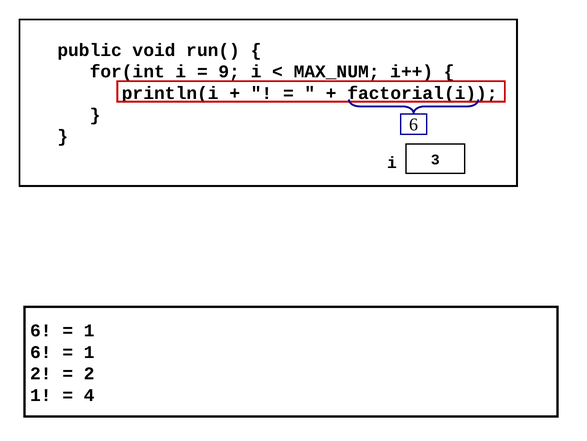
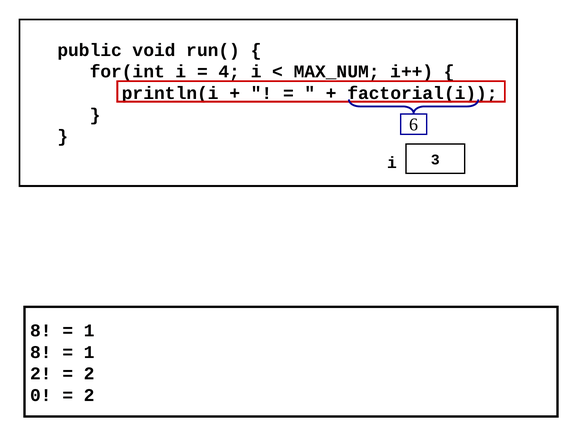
9: 9 -> 4
6 at (41, 330): 6 -> 8
6 at (41, 351): 6 -> 8
1 at (41, 395): 1 -> 0
4 at (89, 395): 4 -> 2
